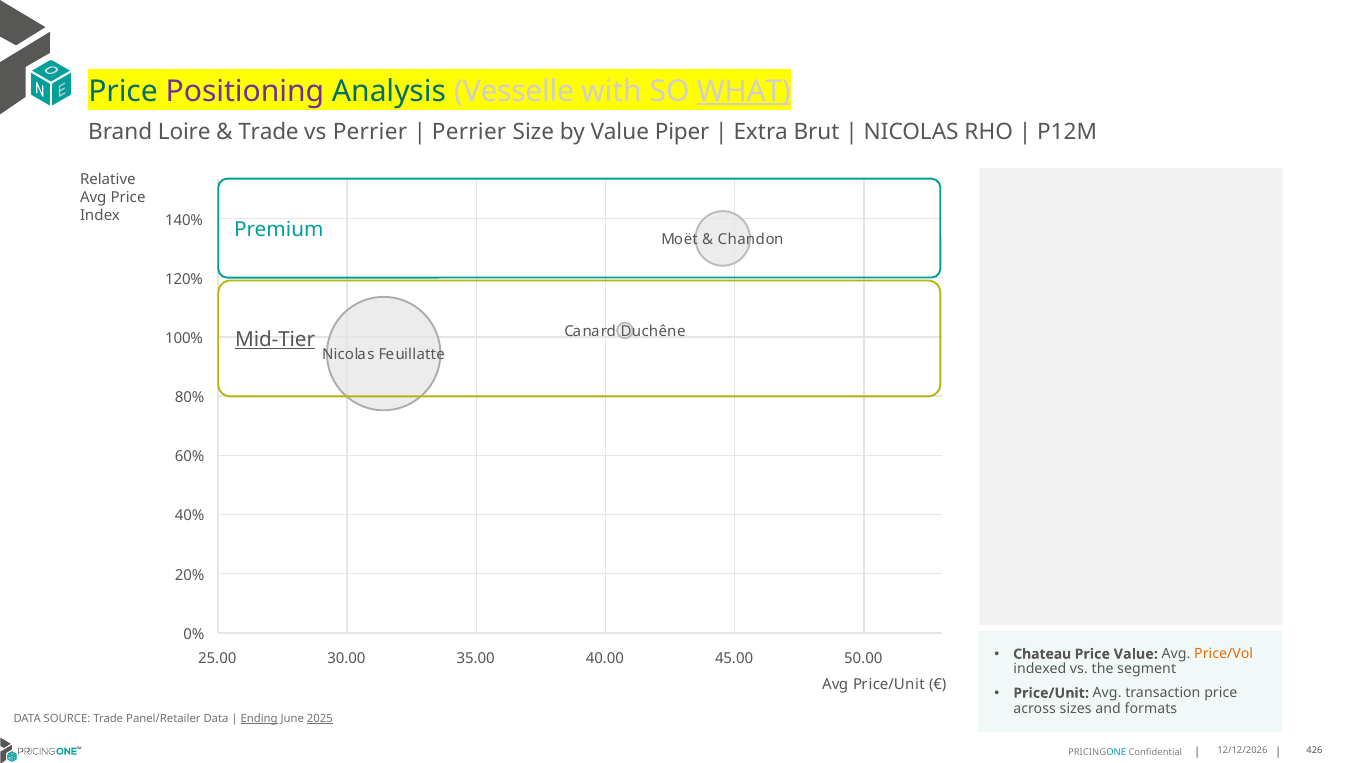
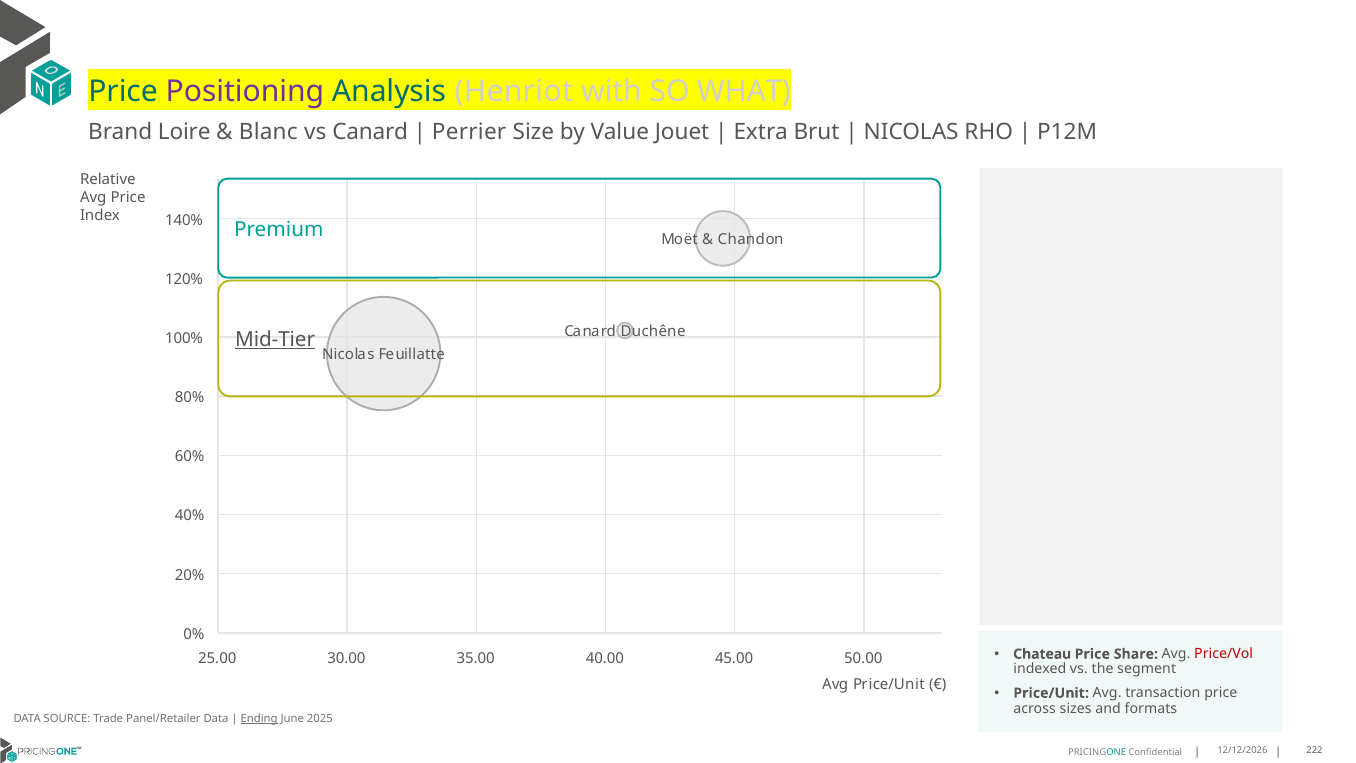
Vesselle: Vesselle -> Henriot
WHAT underline: present -> none
Trade at (269, 132): Trade -> Blanc
vs Perrier: Perrier -> Canard
Piper: Piper -> Jouet
Price Value: Value -> Share
Price/Vol colour: orange -> red
2025 underline: present -> none
426: 426 -> 222
